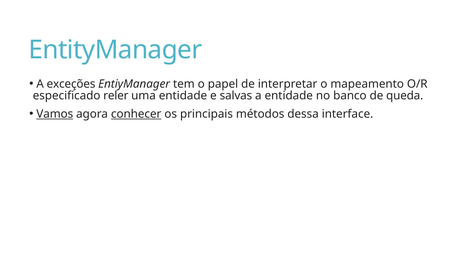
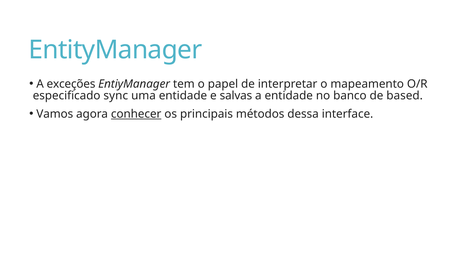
reler: reler -> sync
queda: queda -> based
Vamos underline: present -> none
